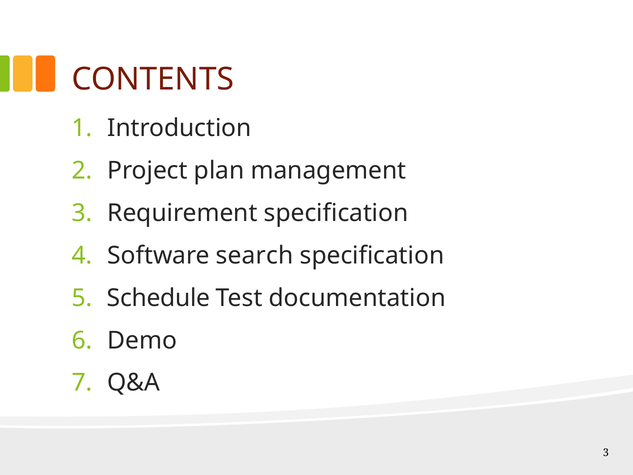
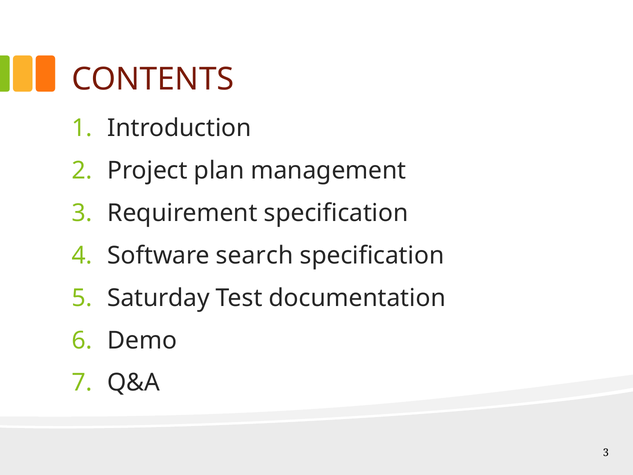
Schedule: Schedule -> Saturday
